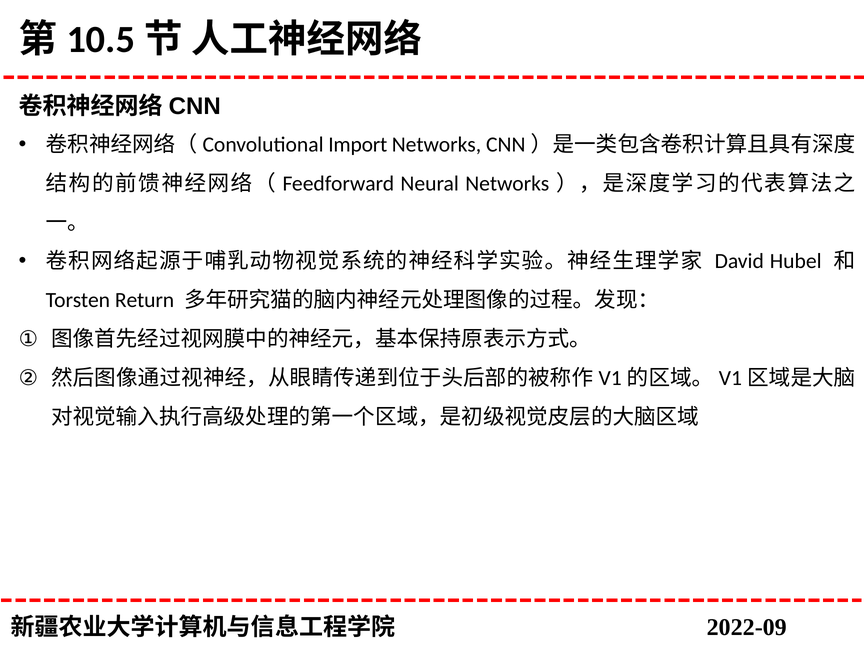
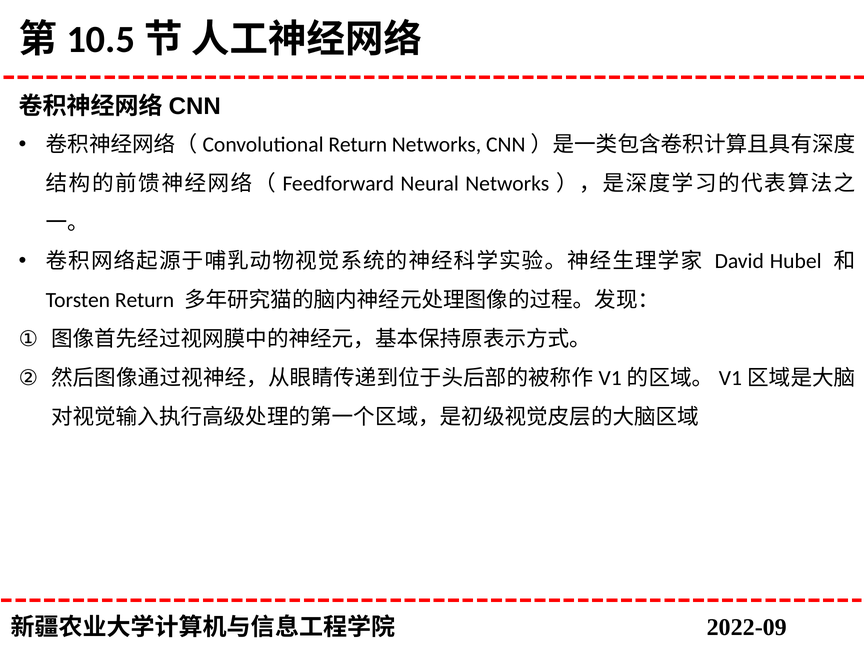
Import at (358, 145): Import -> Return
